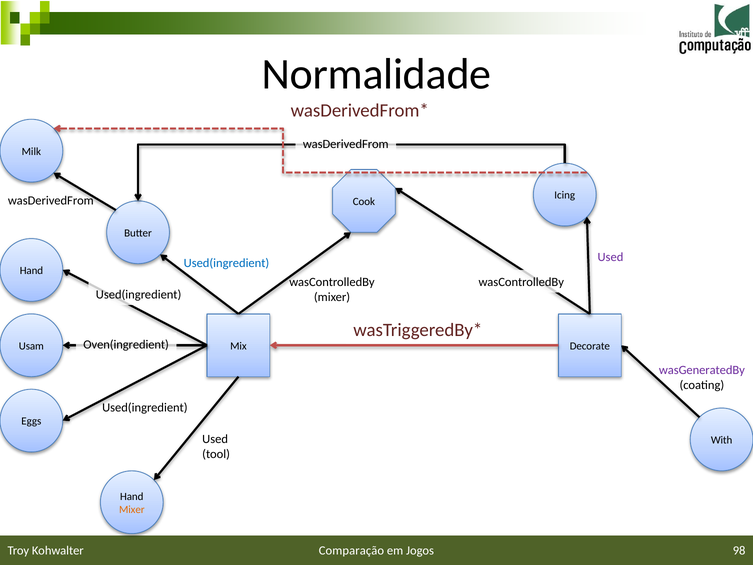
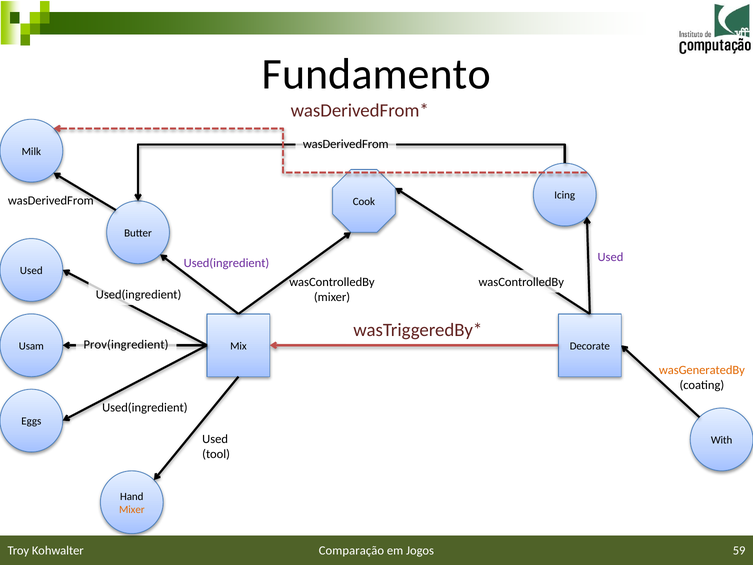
Normalidade: Normalidade -> Fundamento
Used(ingredient at (226, 263) colour: blue -> purple
Hand at (31, 271): Hand -> Used
Oven(ingredient: Oven(ingredient -> Prov(ingredient
wasGeneratedBy colour: purple -> orange
98: 98 -> 59
